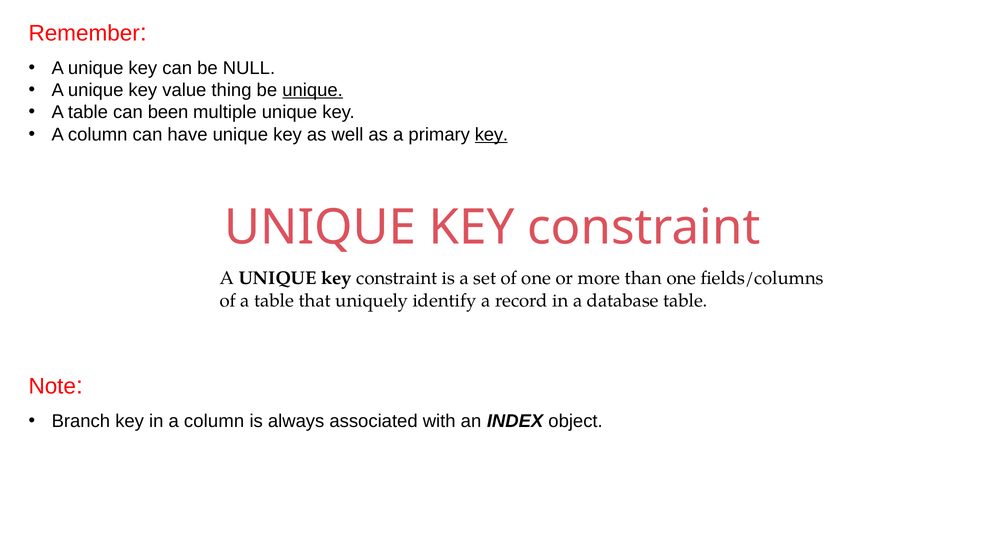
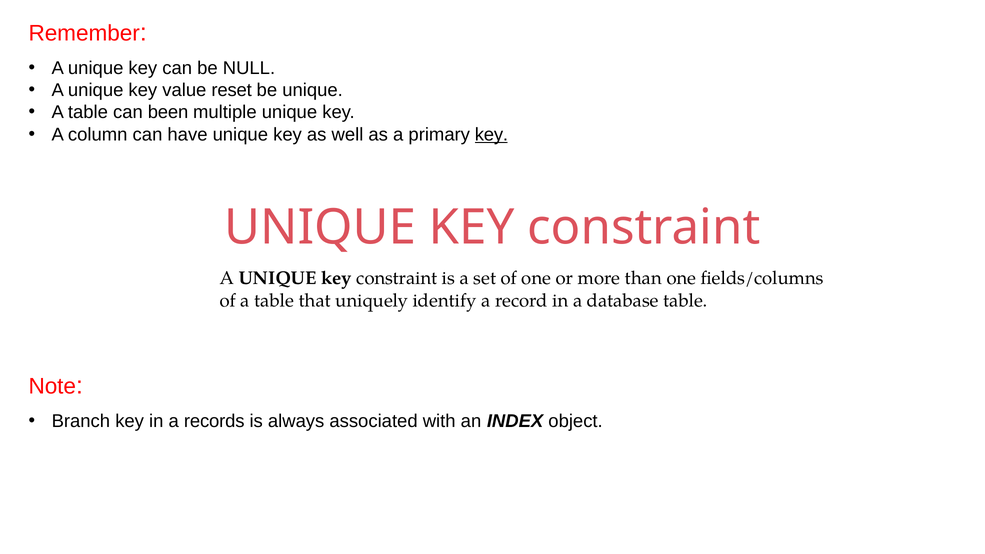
thing: thing -> reset
unique at (313, 90) underline: present -> none
in a column: column -> records
